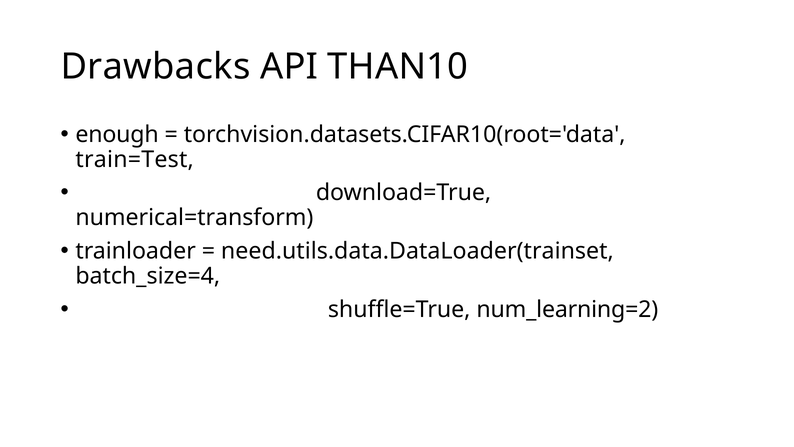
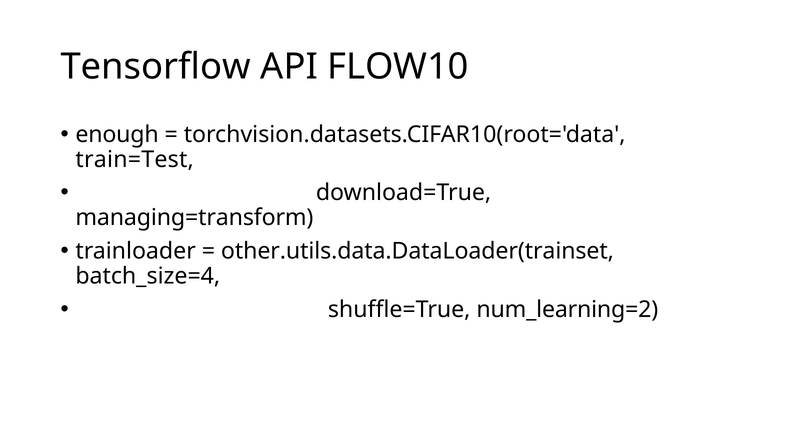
Drawbacks: Drawbacks -> Tensorflow
THAN10: THAN10 -> FLOW10
numerical=transform: numerical=transform -> managing=transform
need.utils.data.DataLoader(trainset: need.utils.data.DataLoader(trainset -> other.utils.data.DataLoader(trainset
